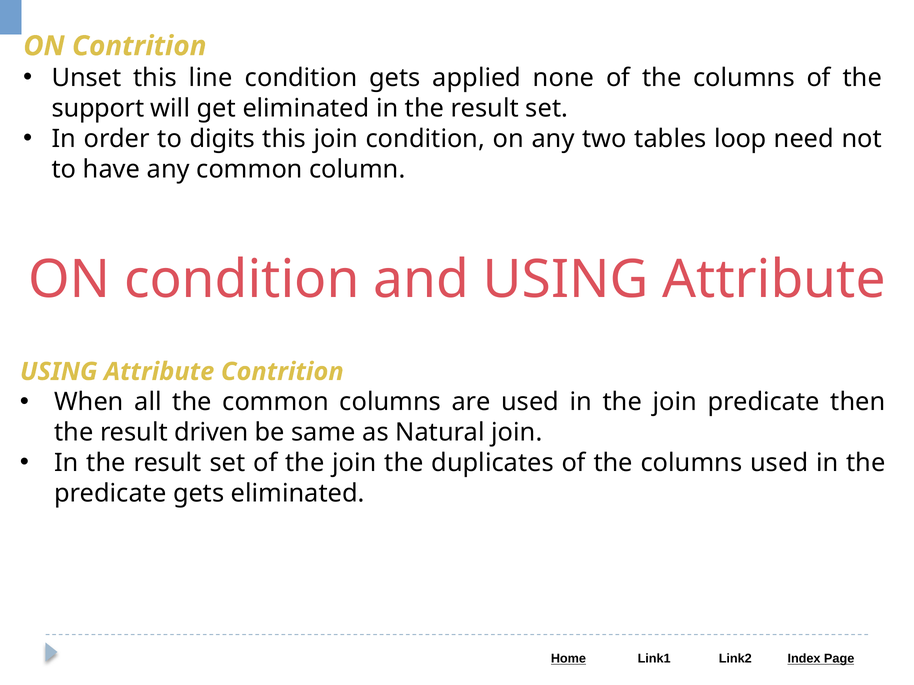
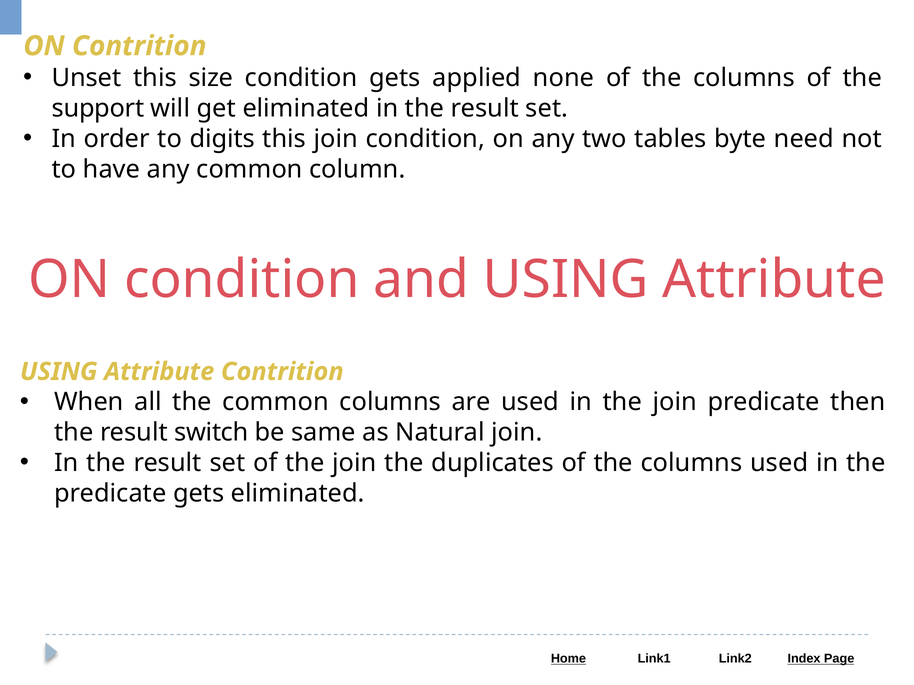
line: line -> size
loop: loop -> byte
driven: driven -> switch
